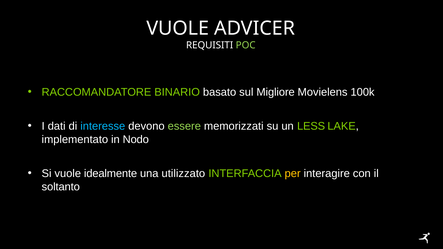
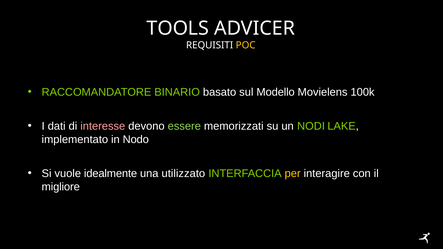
VUOLE at (178, 28): VUOLE -> TOOLS
POC colour: light green -> yellow
Migliore: Migliore -> Modello
interesse colour: light blue -> pink
LESS: LESS -> NODI
soltanto: soltanto -> migliore
